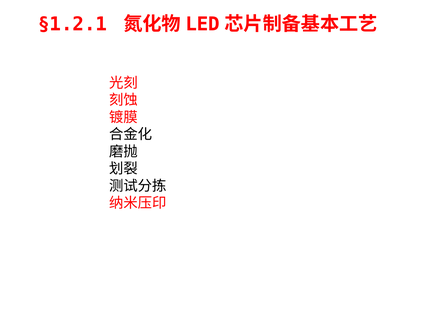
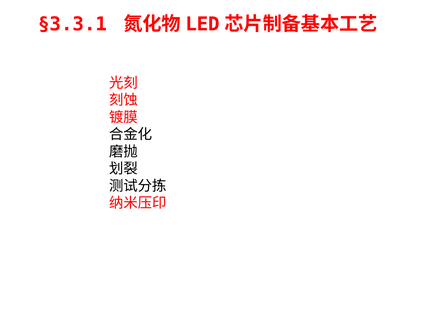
§1.2.1: §1.2.1 -> §3.3.1
